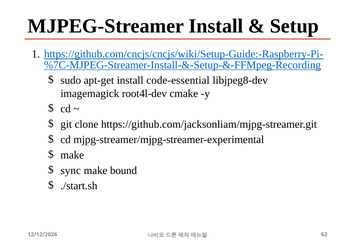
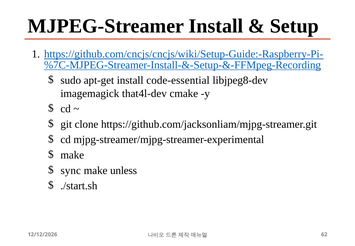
root4l-dev: root4l-dev -> that4l-dev
bound: bound -> unless
